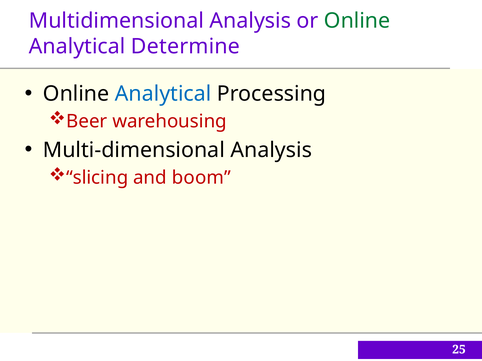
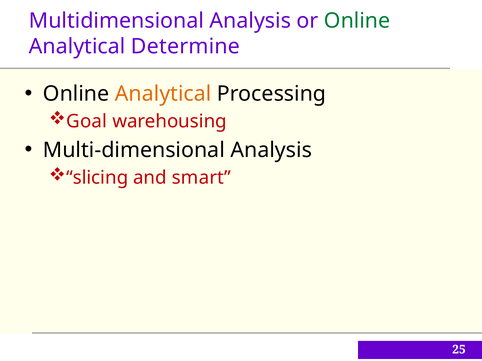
Analytical at (163, 94) colour: blue -> orange
Beer: Beer -> Goal
boom: boom -> smart
